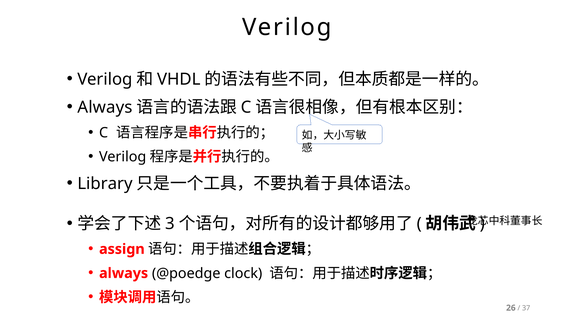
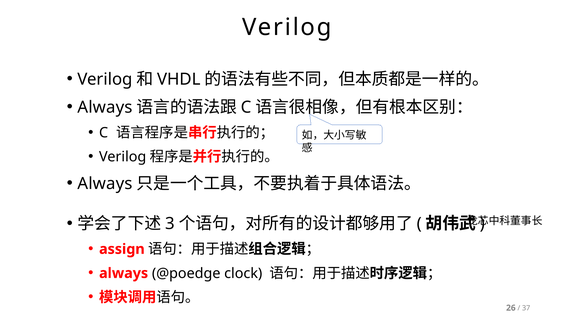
Library at (105, 184): Library -> Always
